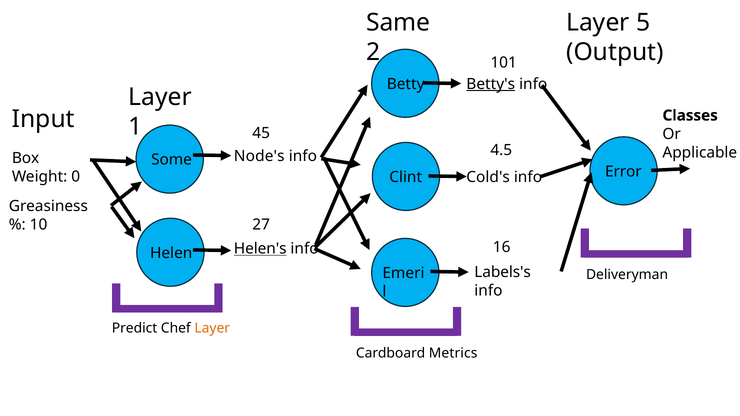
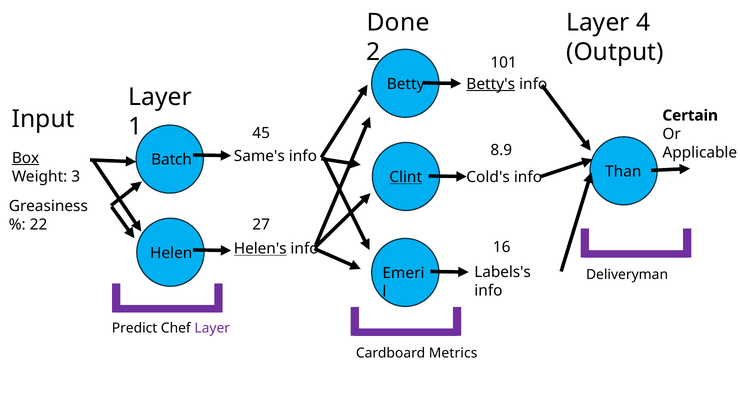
Same: Same -> Done
5: 5 -> 4
Classes: Classes -> Certain
4.5: 4.5 -> 8.9
Node's: Node's -> Same's
Box underline: none -> present
Some: Some -> Batch
Error: Error -> Than
0: 0 -> 3
Clint underline: none -> present
10: 10 -> 22
Layer at (212, 328) colour: orange -> purple
